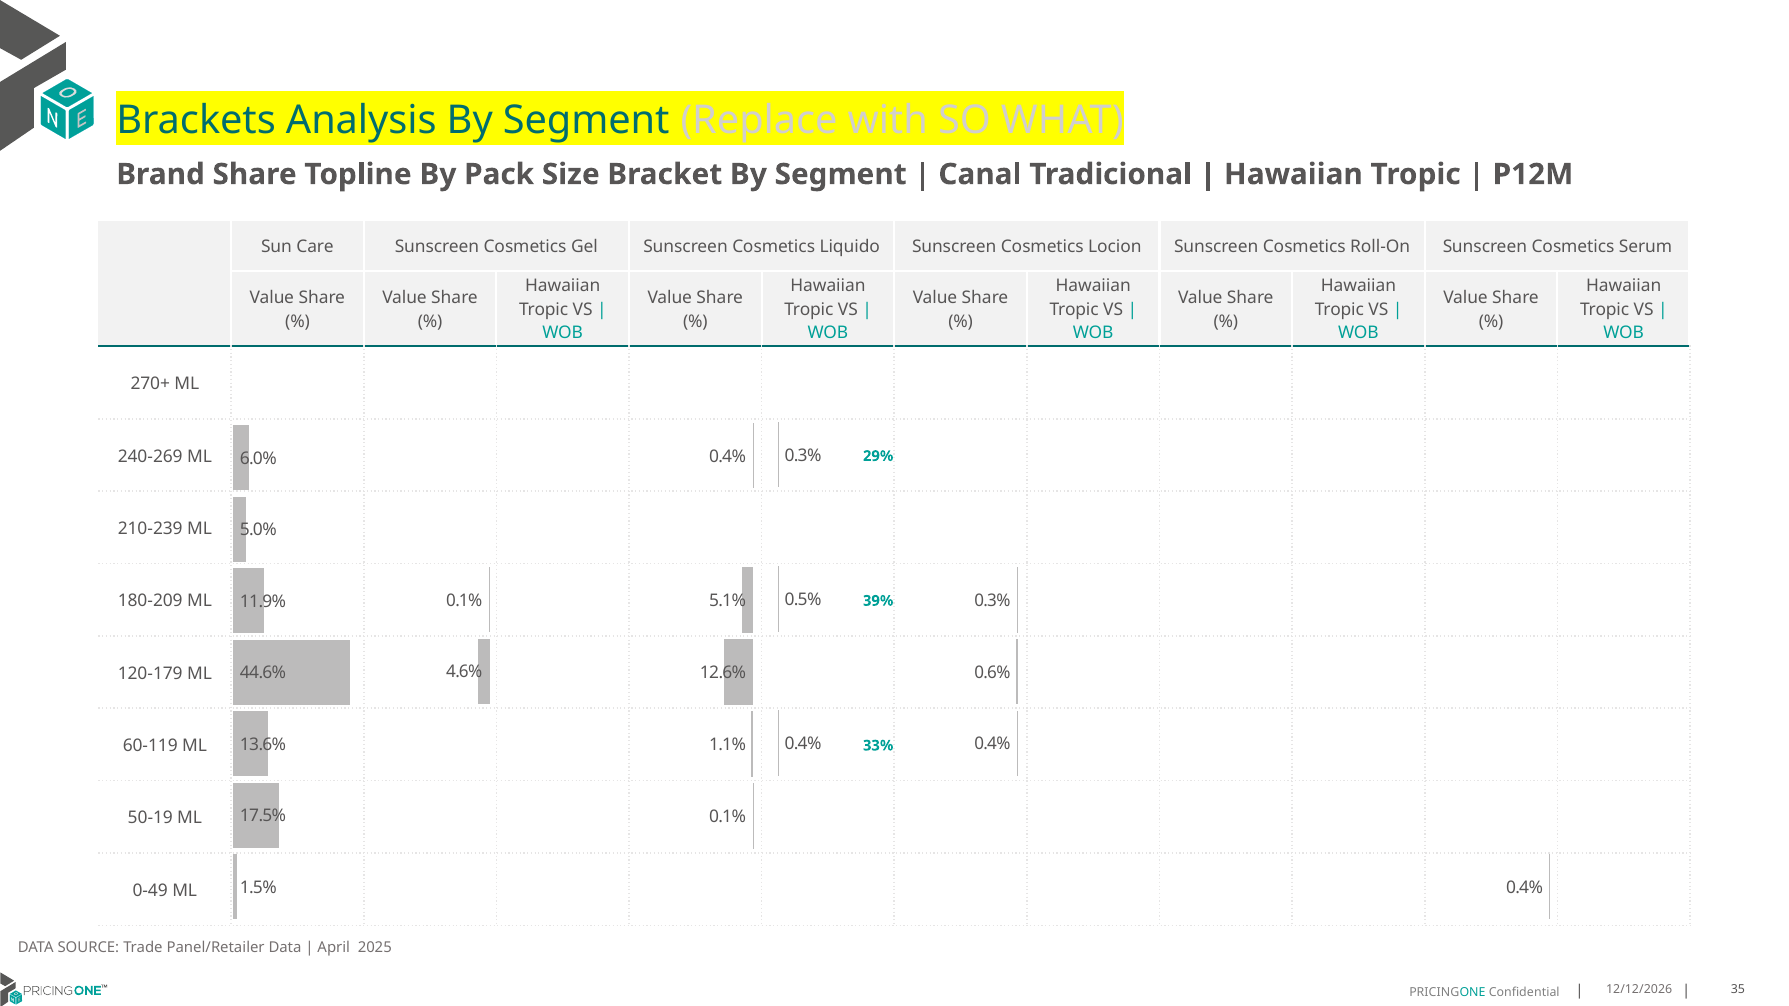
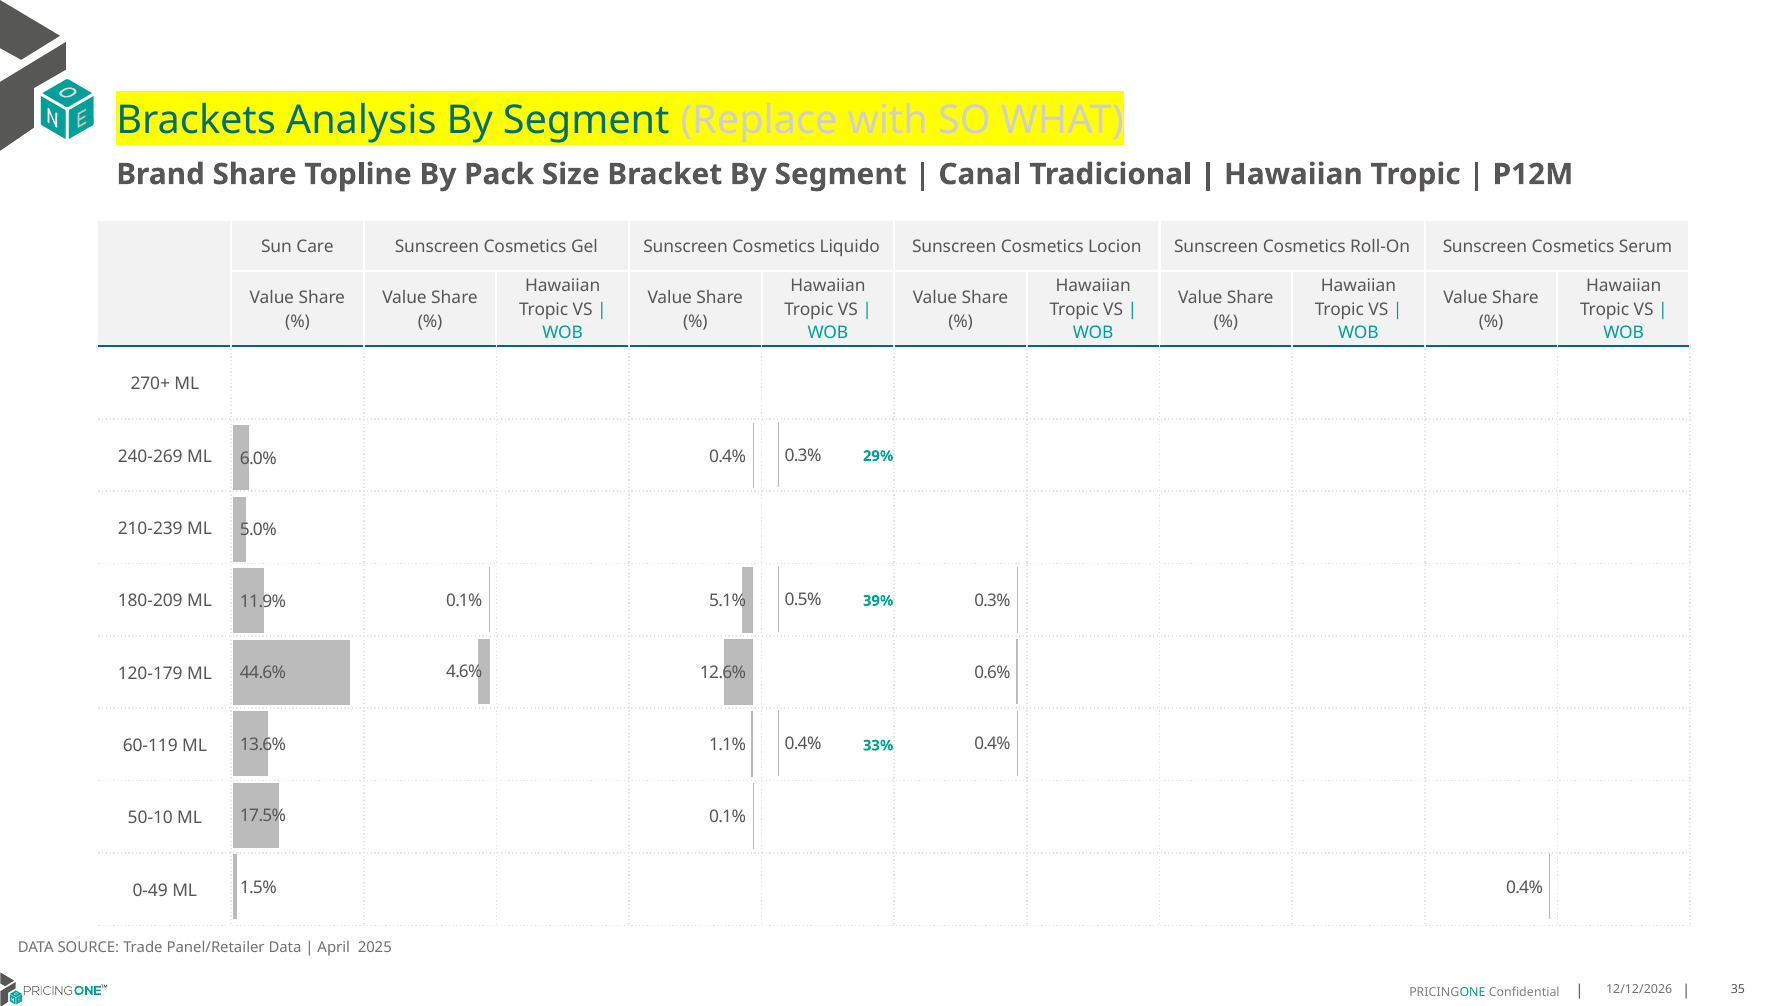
50-19: 50-19 -> 50-10
